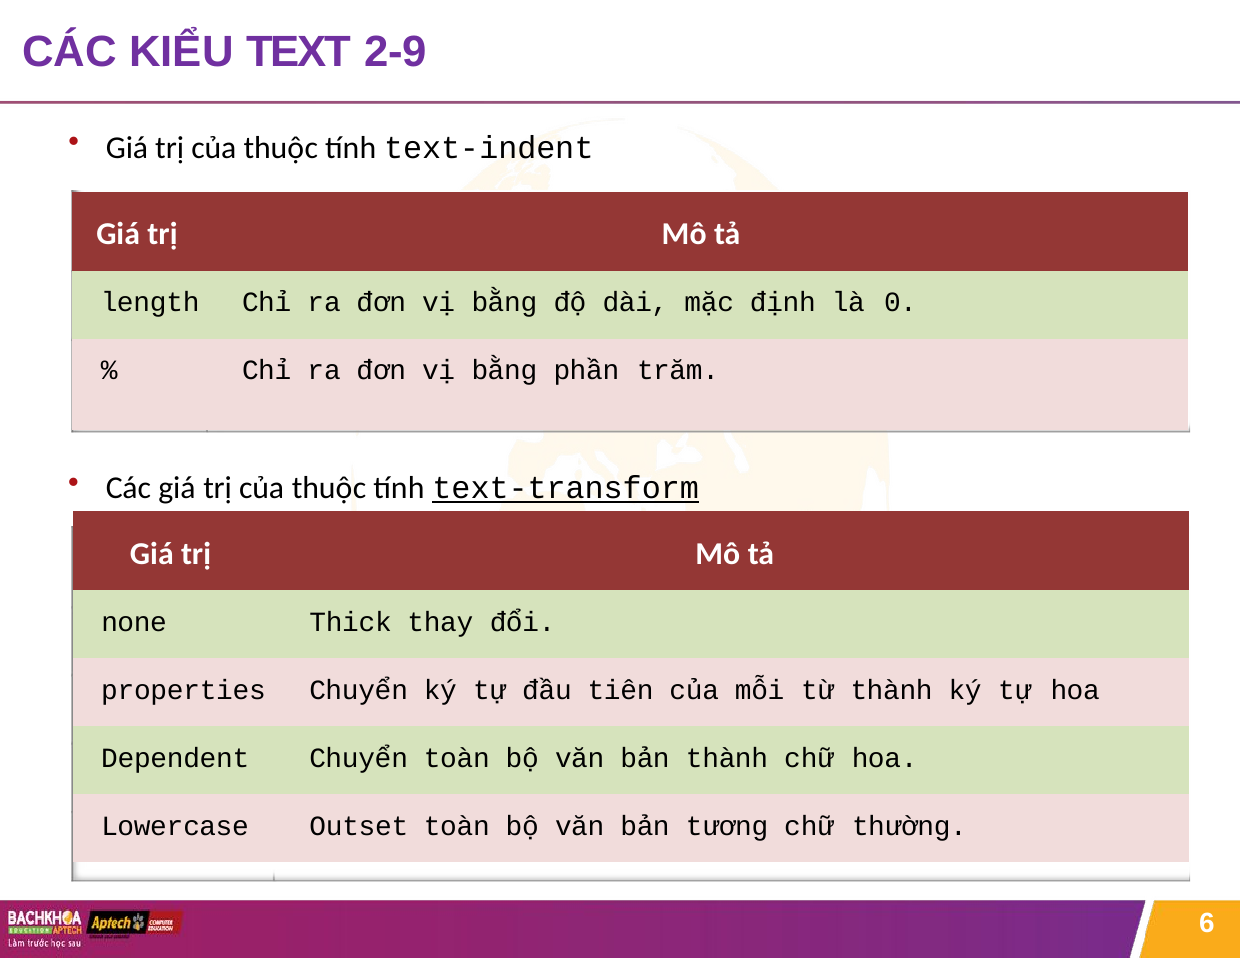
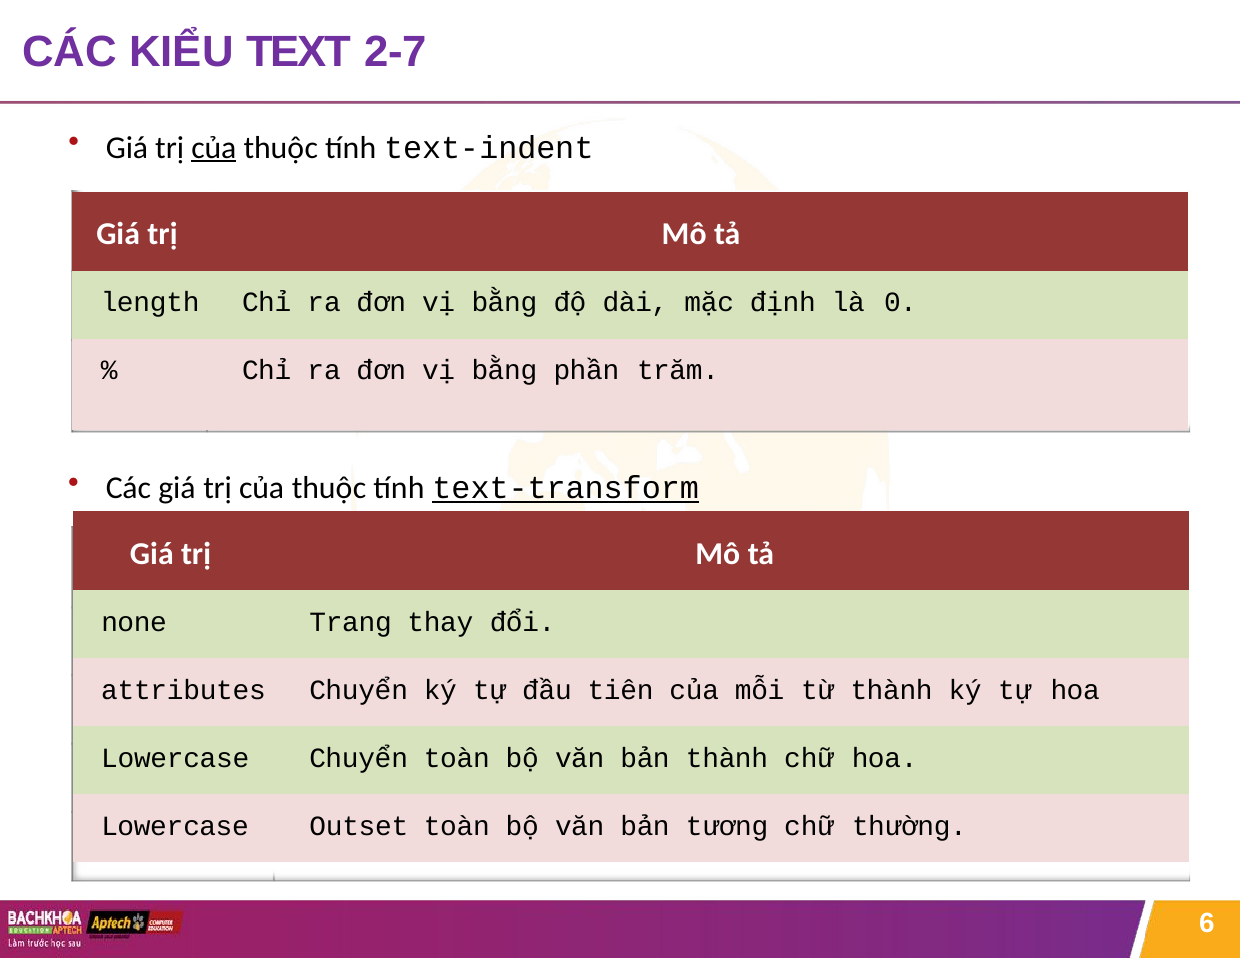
2-9: 2-9 -> 2-7
của at (214, 148) underline: none -> present
Thick: Thick -> Trang
properties: properties -> attributes
Dependent at (175, 758): Dependent -> Lowercase
